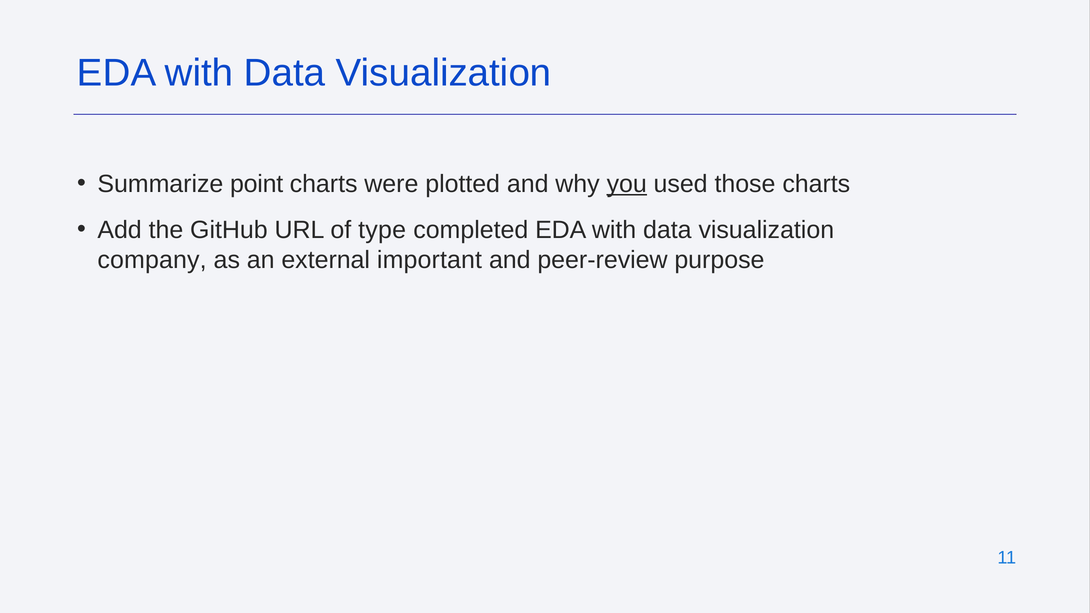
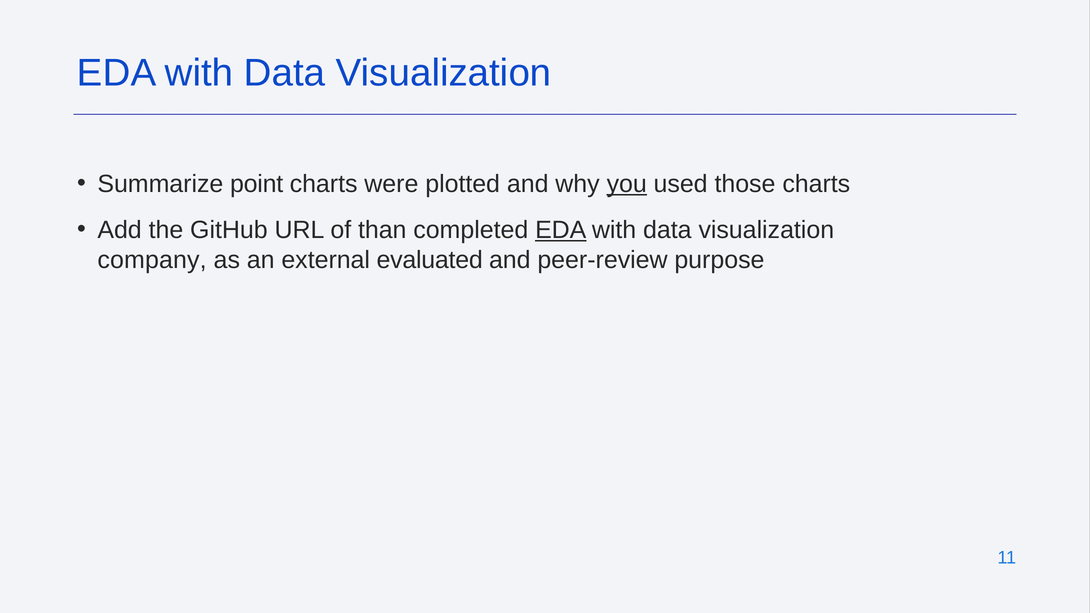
type: type -> than
EDA at (561, 230) underline: none -> present
important: important -> evaluated
